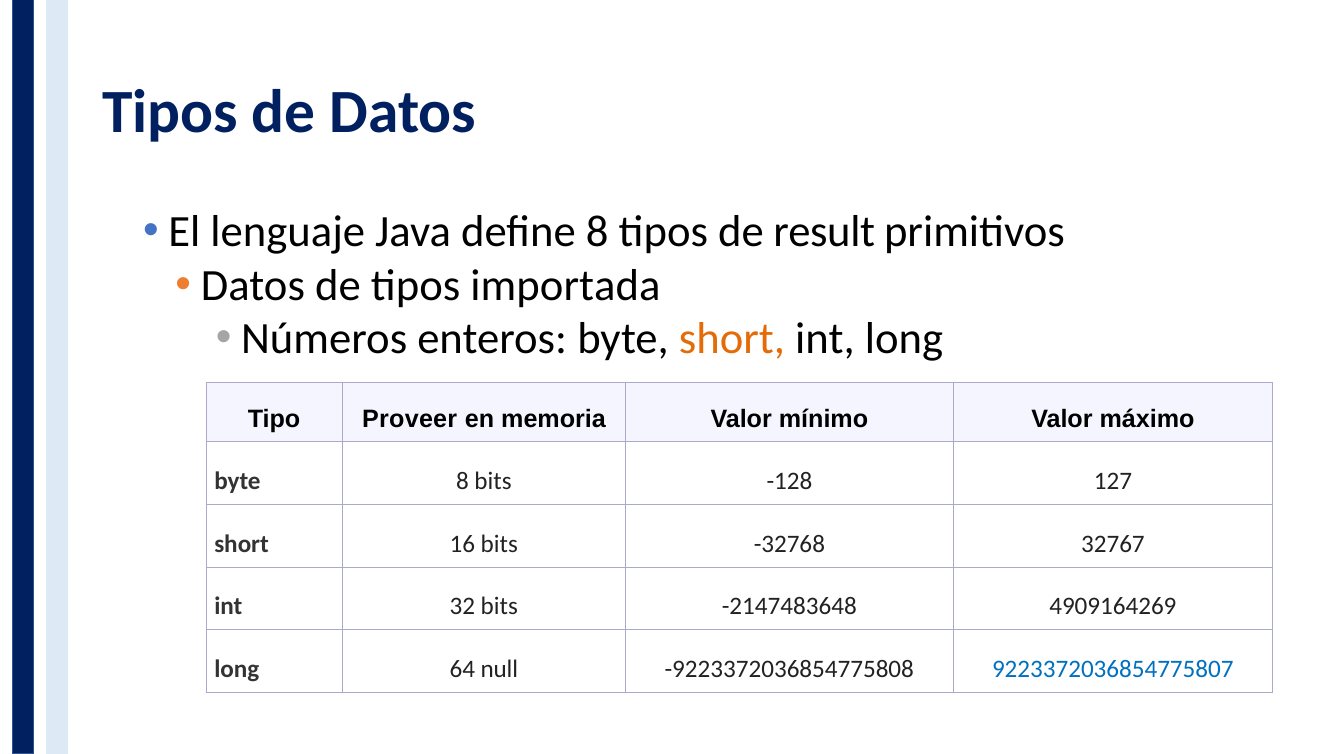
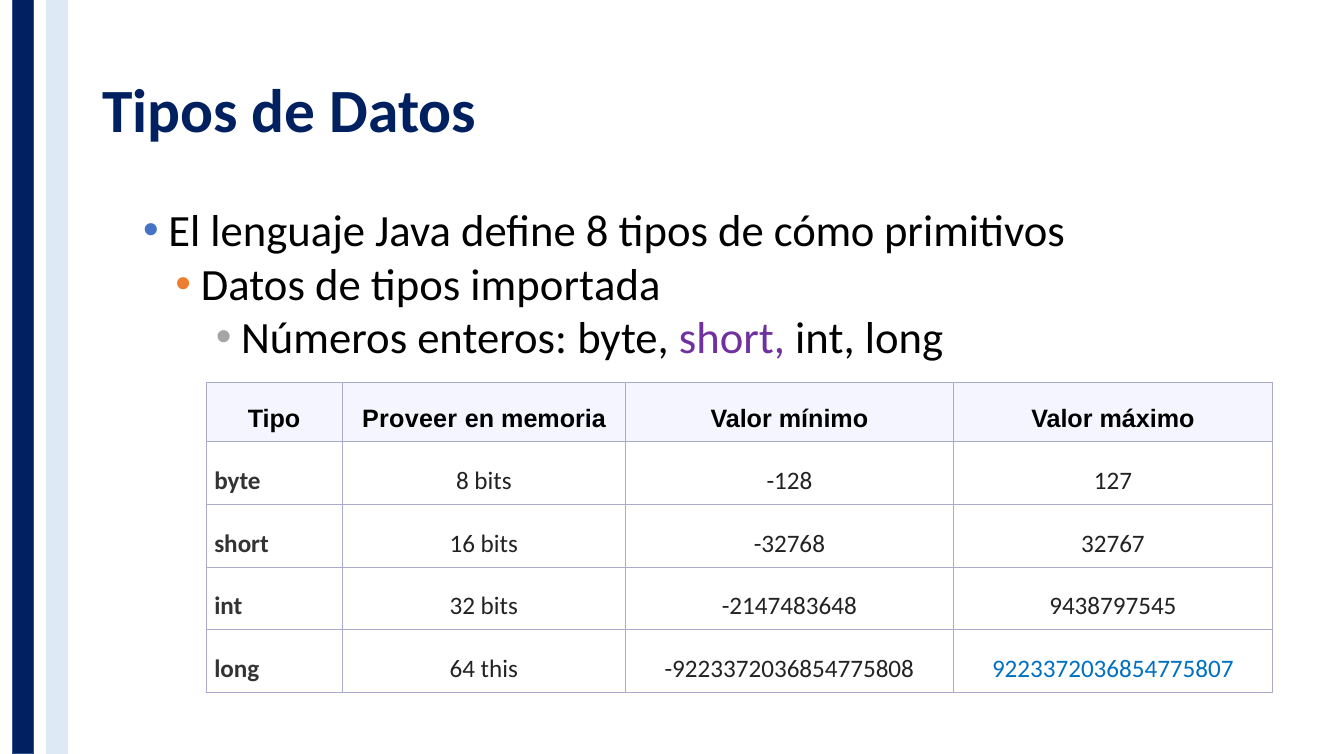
result: result -> cómo
short at (732, 339) colour: orange -> purple
4909164269: 4909164269 -> 9438797545
null: null -> this
